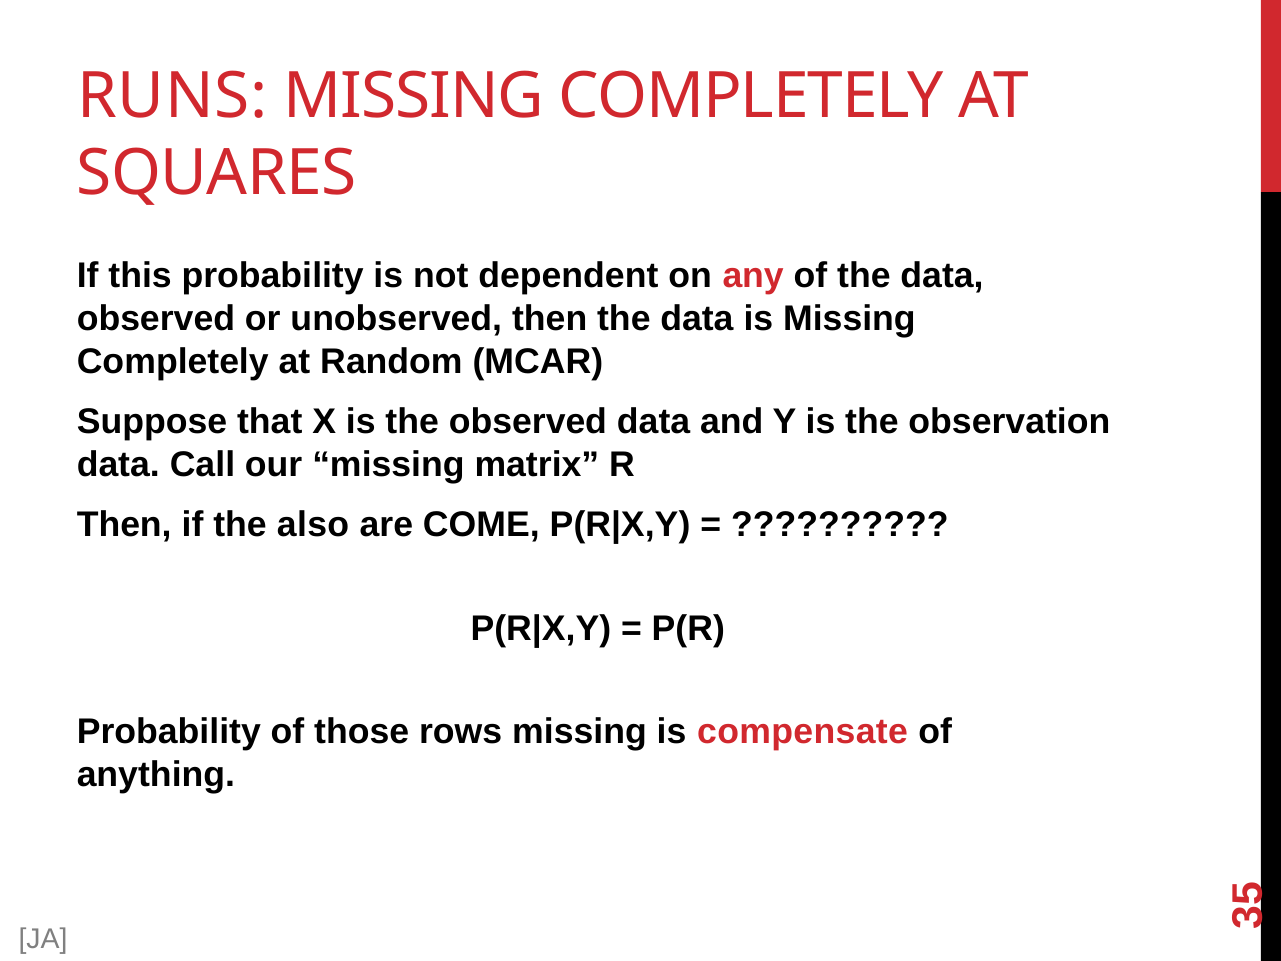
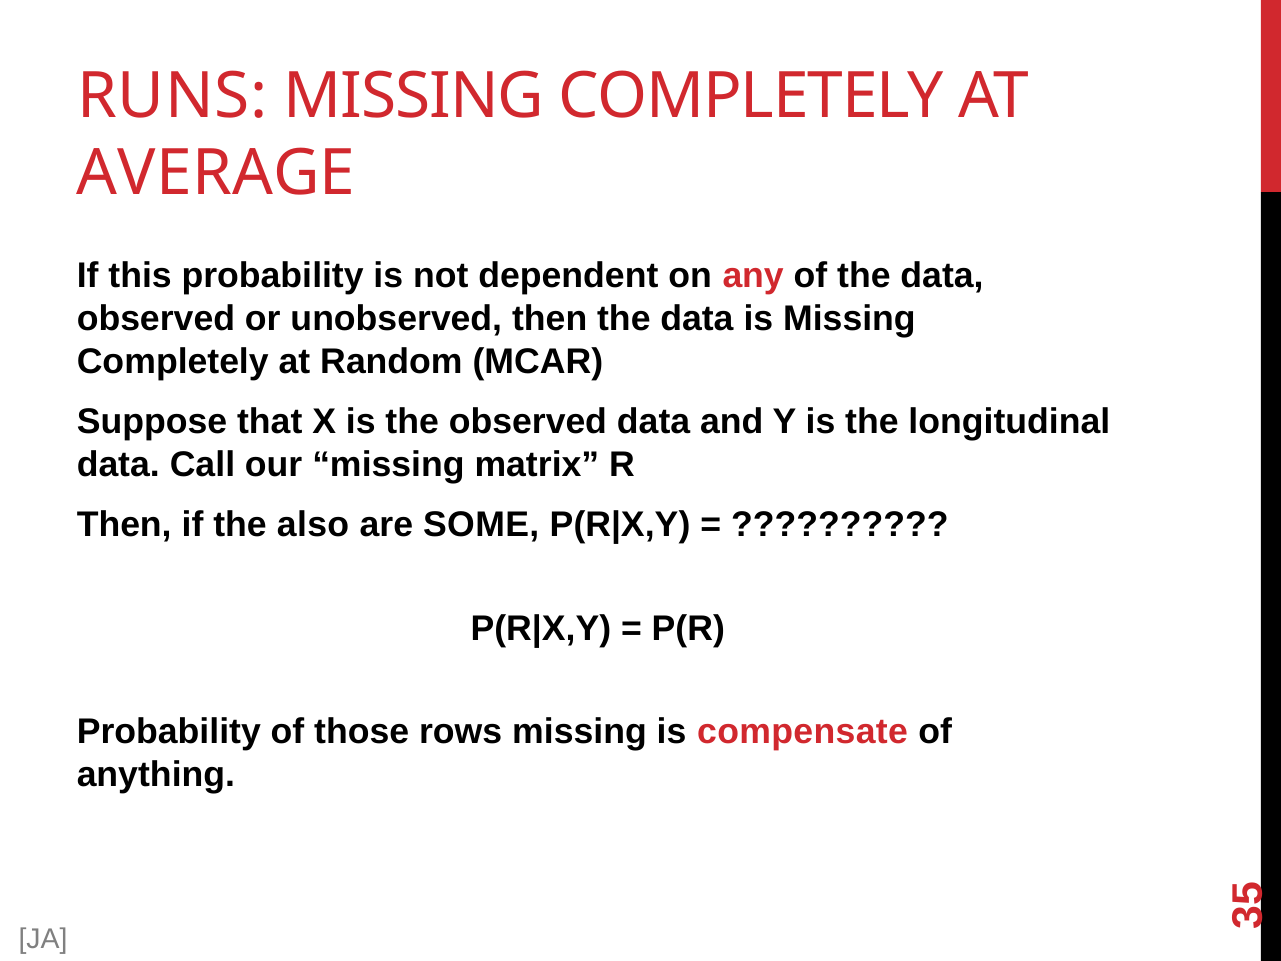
SQUARES: SQUARES -> AVERAGE
observation: observation -> longitudinal
COME: COME -> SOME
